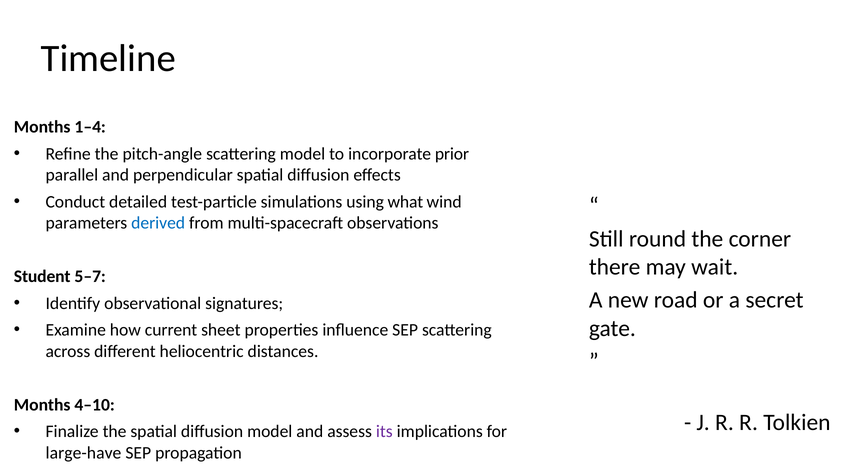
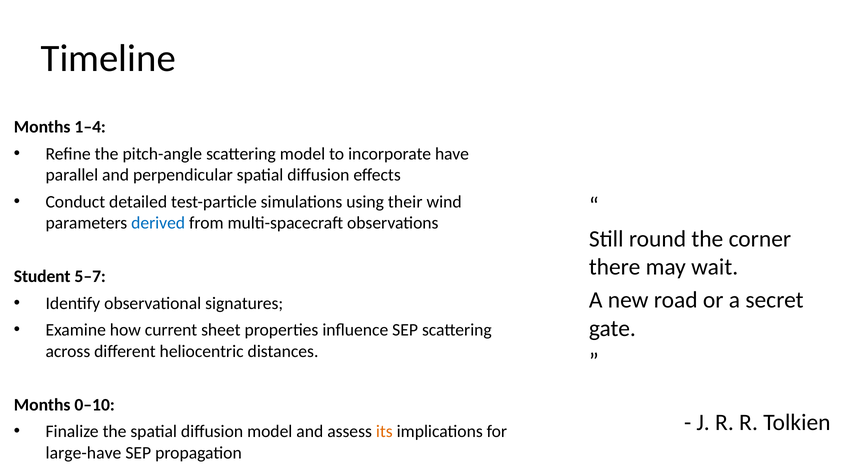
prior: prior -> have
what: what -> their
4–10: 4–10 -> 0–10
its colour: purple -> orange
